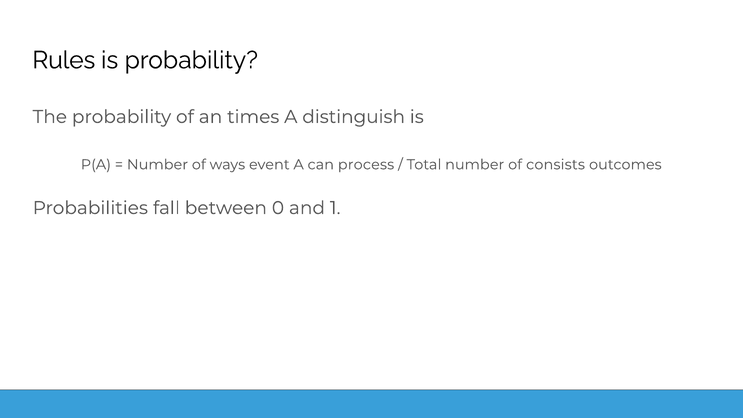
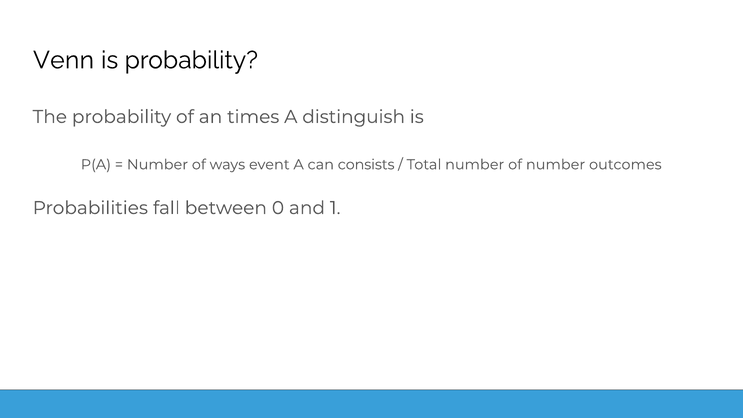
Rules: Rules -> Venn
process: process -> consists
of consists: consists -> number
